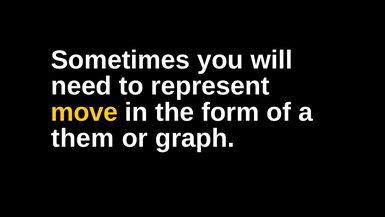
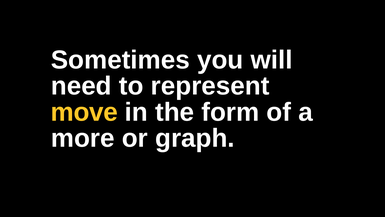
them: them -> more
